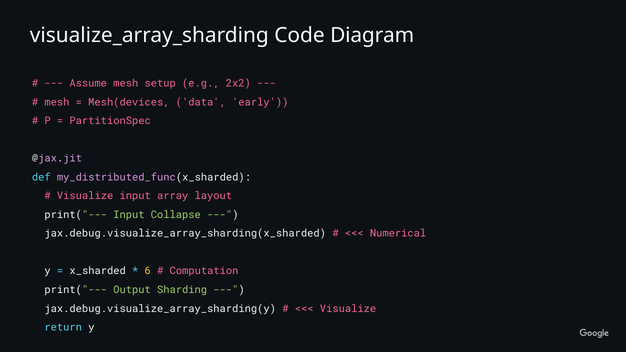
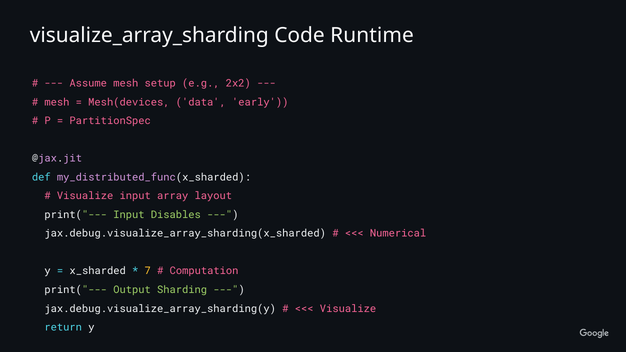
Diagram: Diagram -> Runtime
Collapse: Collapse -> Disables
6: 6 -> 7
